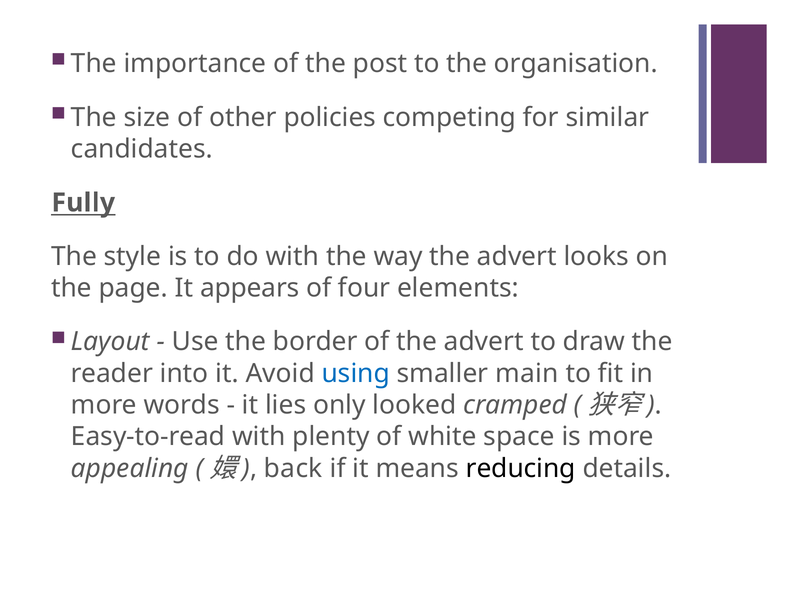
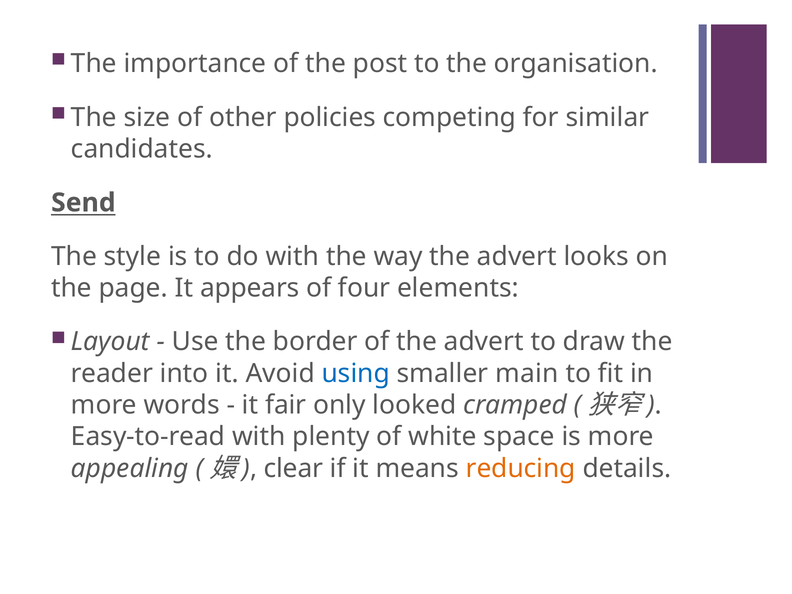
Fully: Fully -> Send
lies: lies -> fair
back: back -> clear
reducing colour: black -> orange
